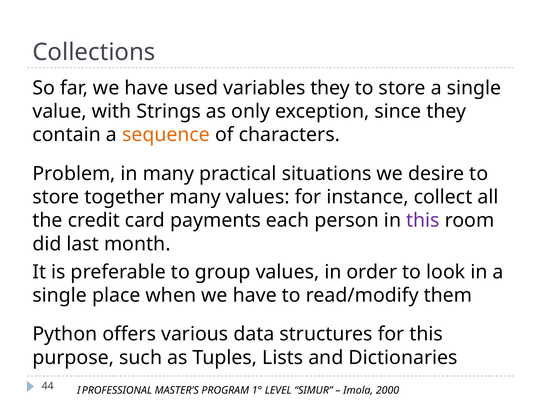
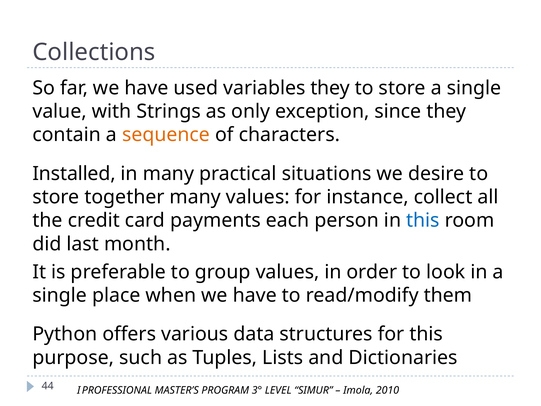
Problem: Problem -> Installed
this at (423, 220) colour: purple -> blue
1°: 1° -> 3°
2000: 2000 -> 2010
